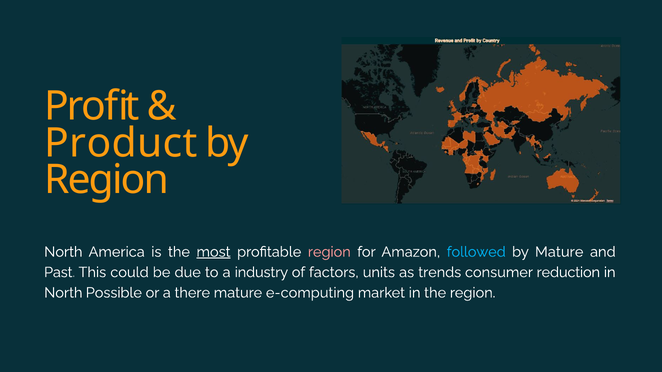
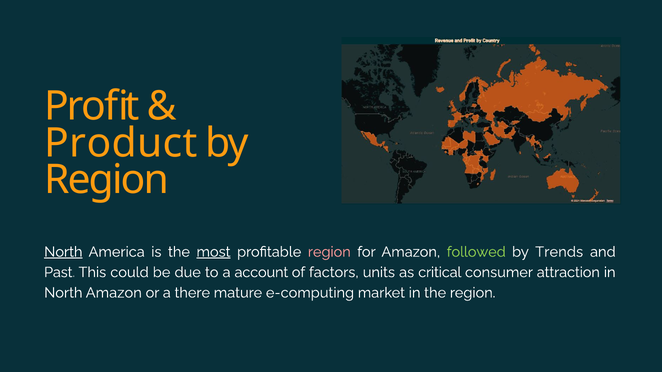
North at (63, 252) underline: none -> present
followed colour: light blue -> light green
by Mature: Mature -> Trends
industry: industry -> account
trends: trends -> critical
reduction: reduction -> attraction
North Possible: Possible -> Amazon
